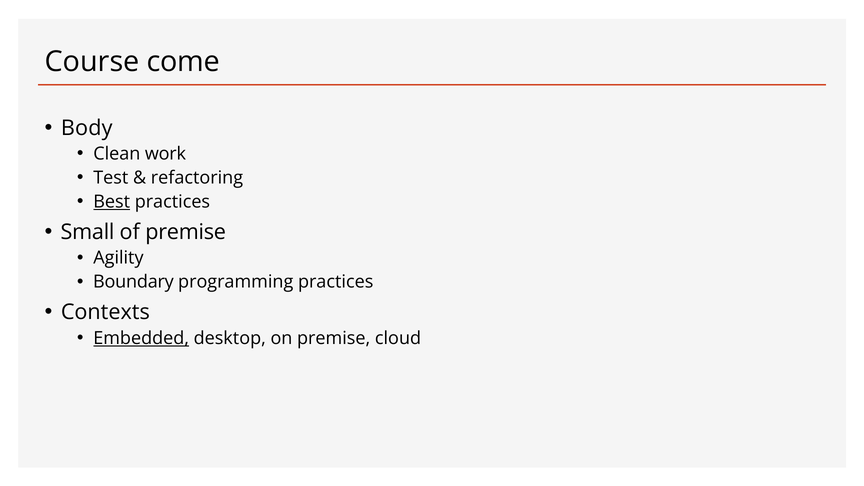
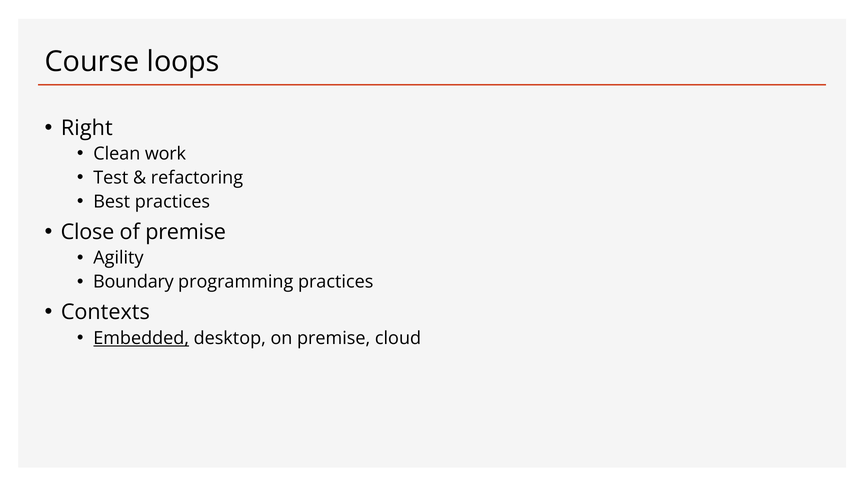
come: come -> loops
Body: Body -> Right
Best underline: present -> none
Small: Small -> Close
